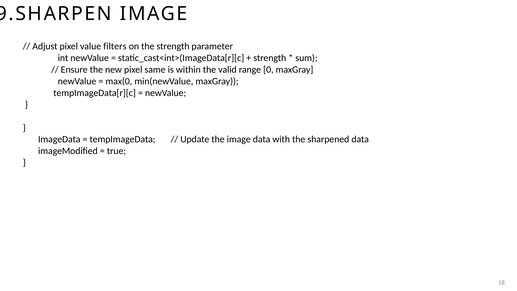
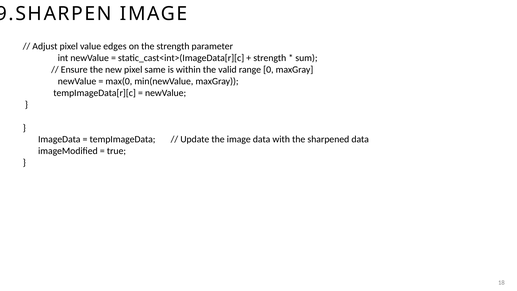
filters: filters -> edges
